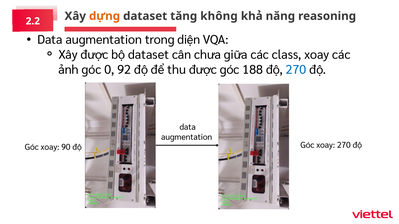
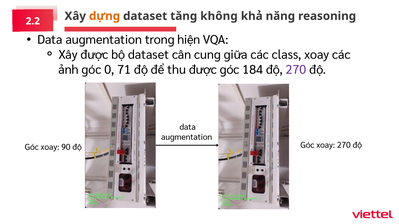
diện: diện -> hiện
chưa: chưa -> cung
92: 92 -> 71
188: 188 -> 184
270 at (296, 70) colour: blue -> purple
